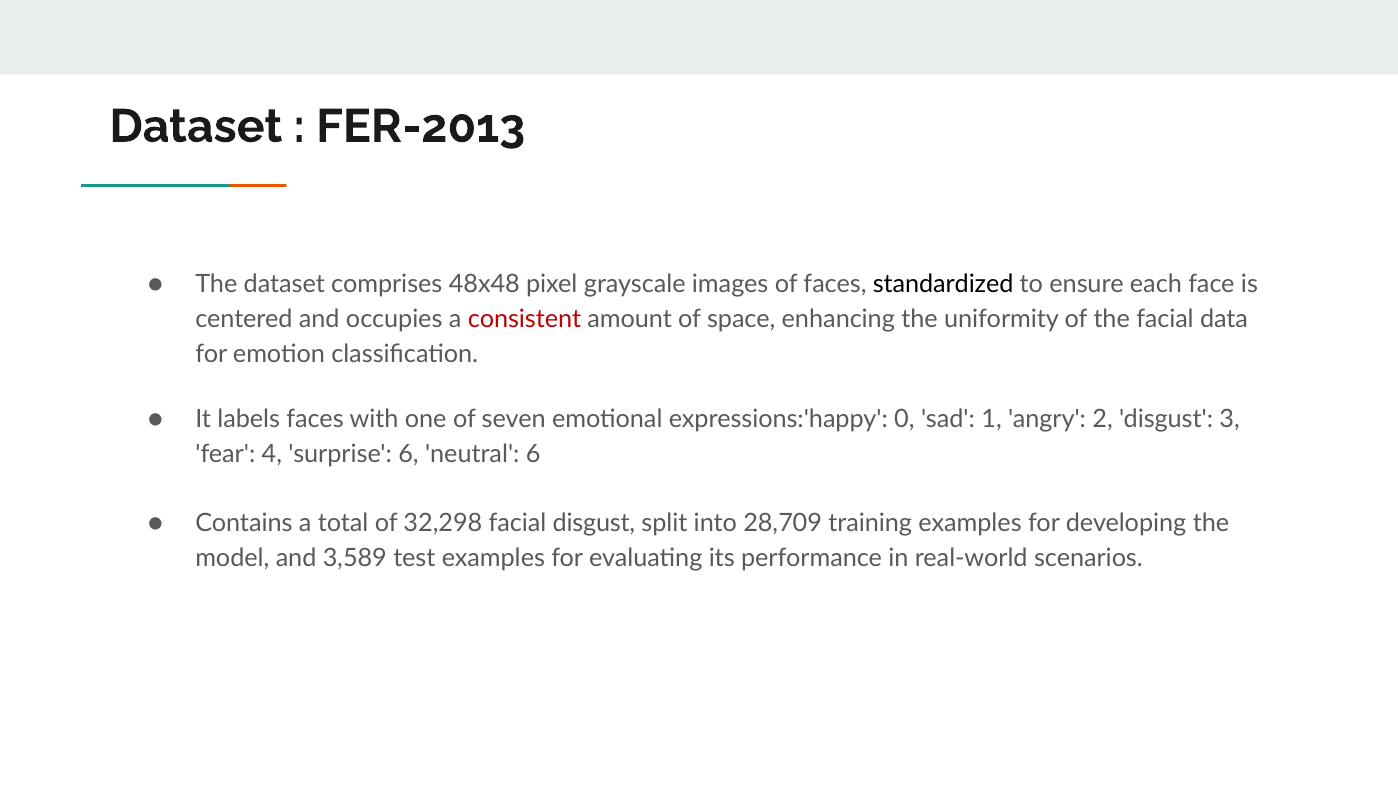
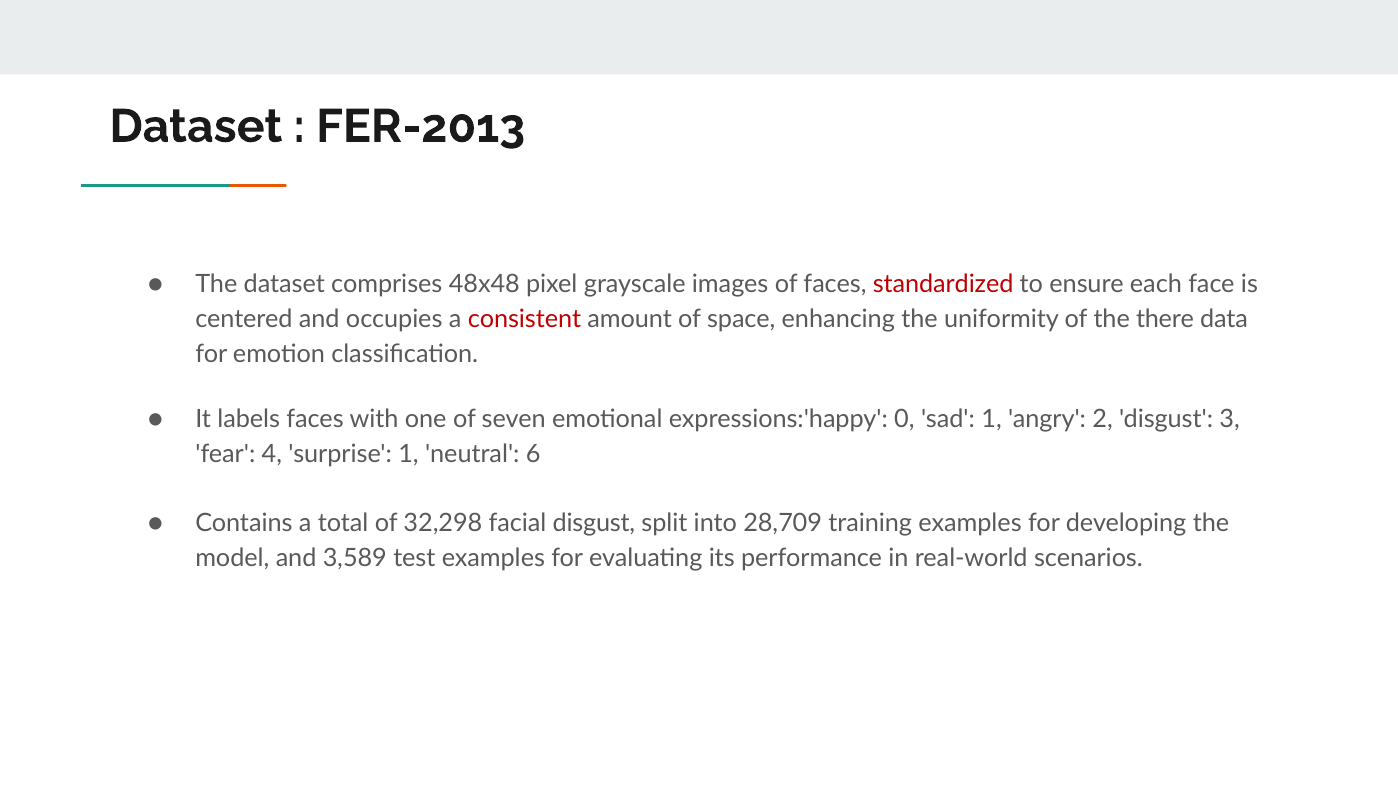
standardized colour: black -> red
the facial: facial -> there
surprise 6: 6 -> 1
